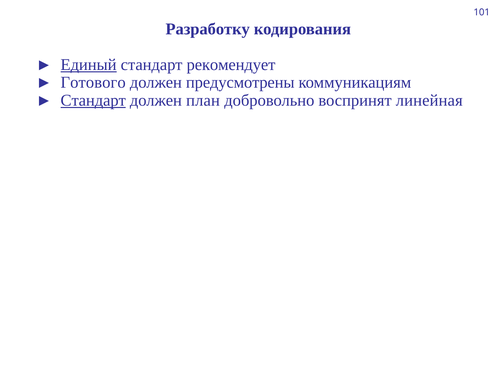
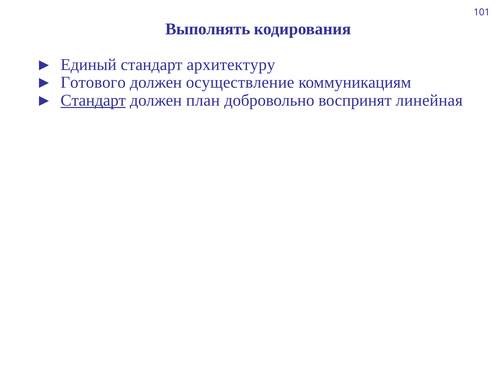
Разработку: Разработку -> Выполнять
Единый underline: present -> none
рекомендует: рекомендует -> архитектуру
предусмотрены: предусмотрены -> осуществление
